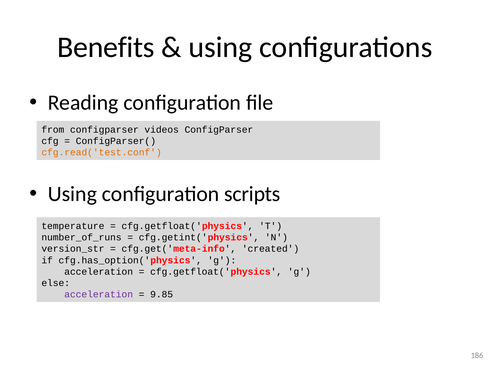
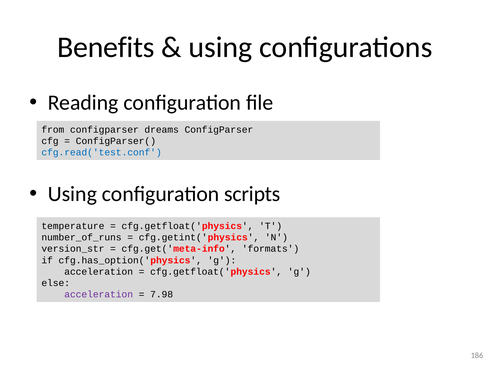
videos: videos -> dreams
cfg.read('test.conf colour: orange -> blue
created: created -> formats
9.85: 9.85 -> 7.98
